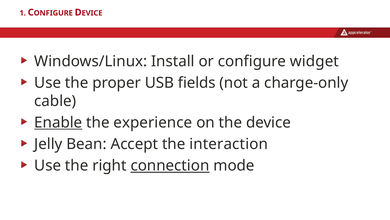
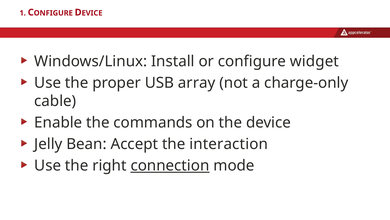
fields: fields -> array
Enable underline: present -> none
experience: experience -> commands
